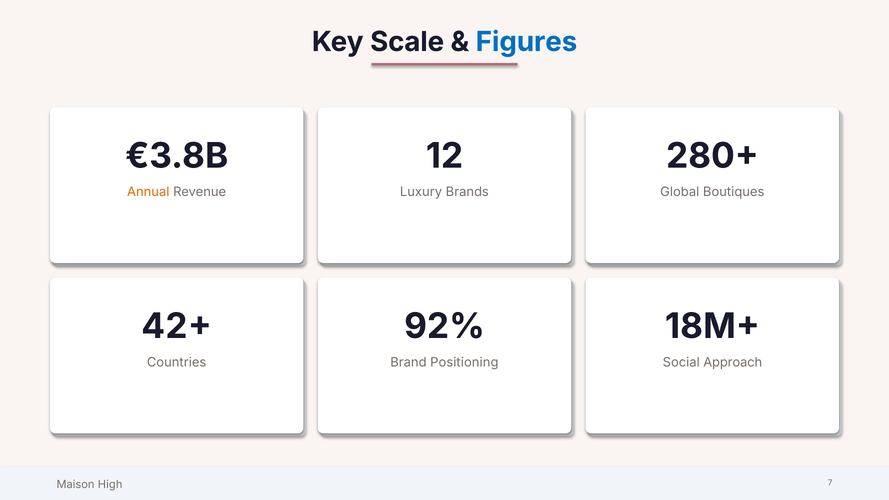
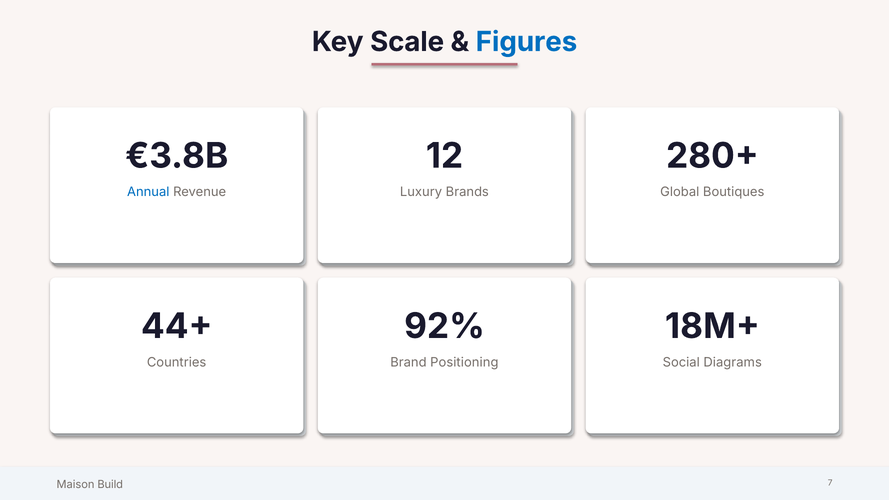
Annual colour: orange -> blue
42+: 42+ -> 44+
Approach: Approach -> Diagrams
High: High -> Build
